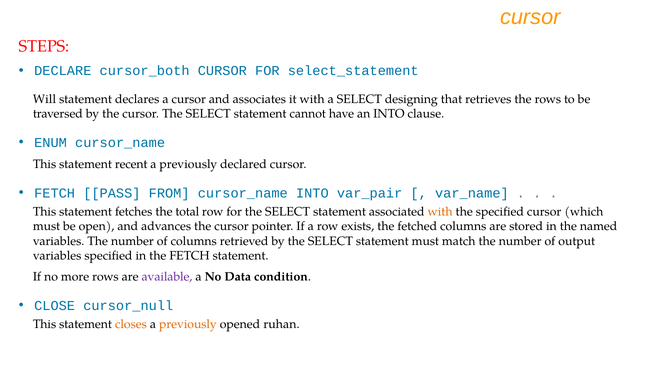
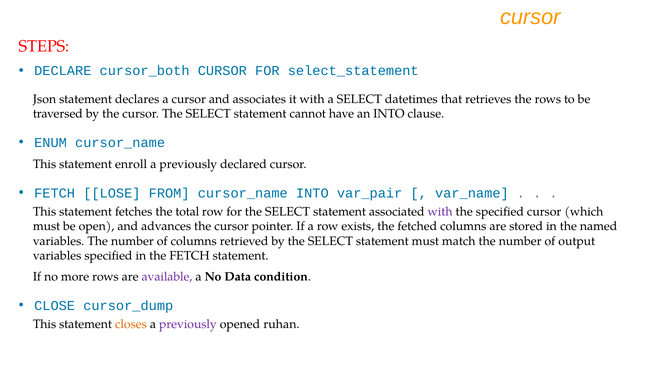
Will: Will -> Json
designing: designing -> datetimes
recent: recent -> enroll
PASS: PASS -> LOSE
with at (440, 212) colour: orange -> purple
cursor_null: cursor_null -> cursor_dump
previously at (188, 324) colour: orange -> purple
